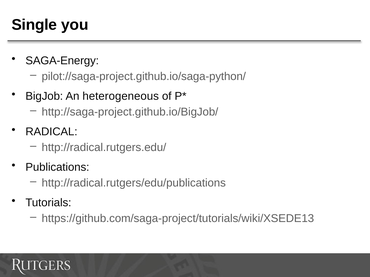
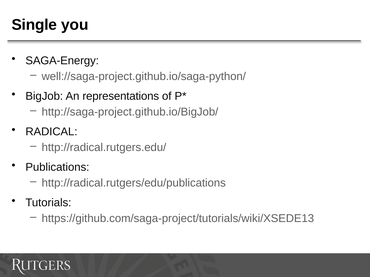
pilot://saga-project.github.io/saga-python/: pilot://saga-project.github.io/saga-python/ -> well://saga-project.github.io/saga-python/
heterogeneous: heterogeneous -> representations
